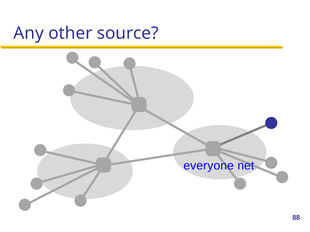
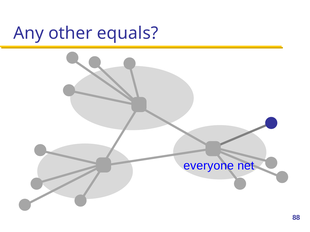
source: source -> equals
